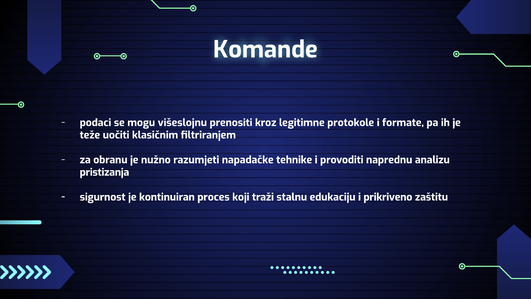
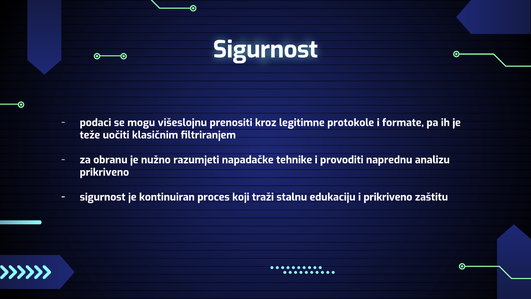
Komande at (265, 50): Komande -> Sigurnost
pristizanja at (104, 172): pristizanja -> prikriveno
